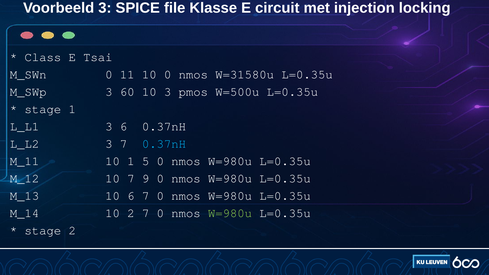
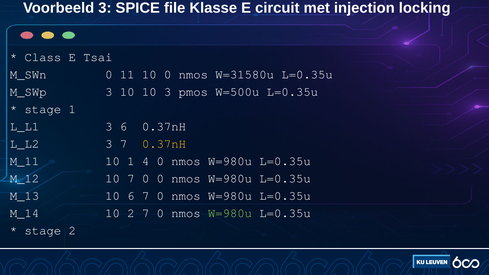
3 60: 60 -> 10
0.37nH at (164, 144) colour: light blue -> yellow
5: 5 -> 4
10 7 9: 9 -> 0
